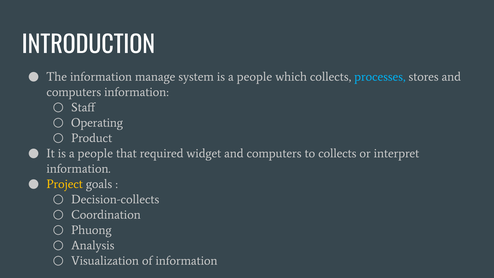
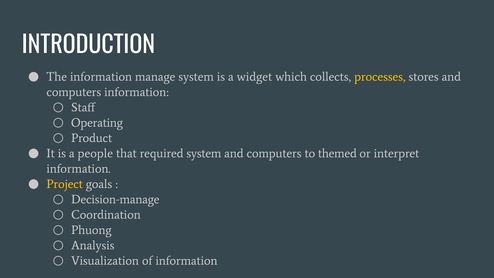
system is a people: people -> widget
processes colour: light blue -> yellow
required widget: widget -> system
to collects: collects -> themed
Decision-collects: Decision-collects -> Decision-manage
